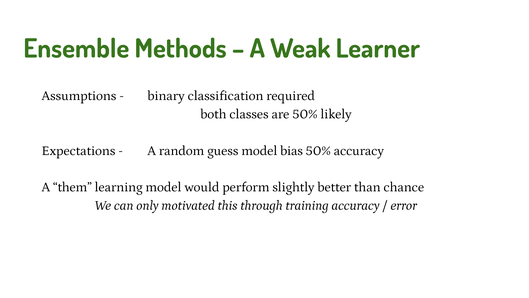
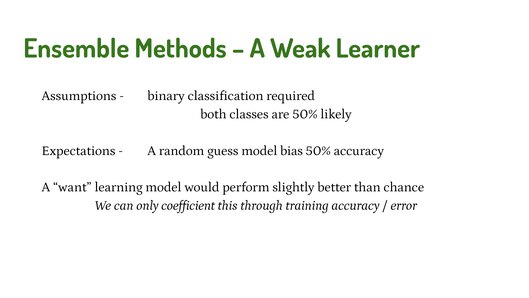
them: them -> want
motivated: motivated -> coefficient
